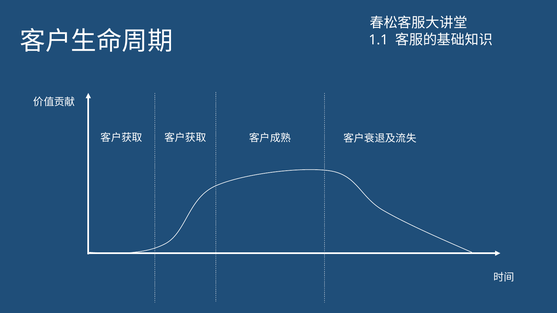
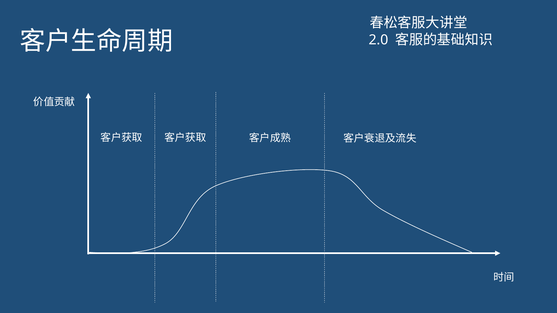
1.1: 1.1 -> 2.0
